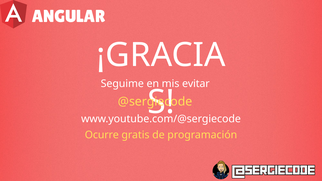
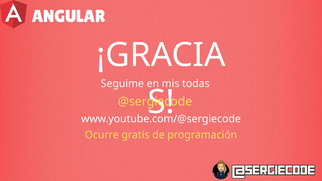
evitar: evitar -> todas
